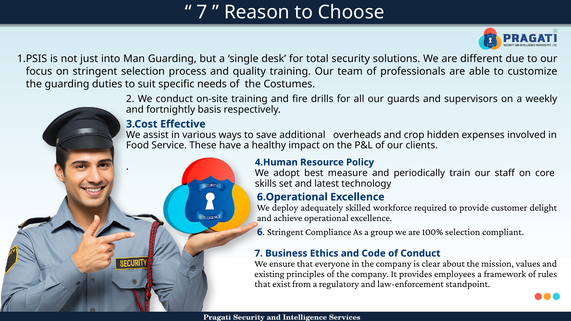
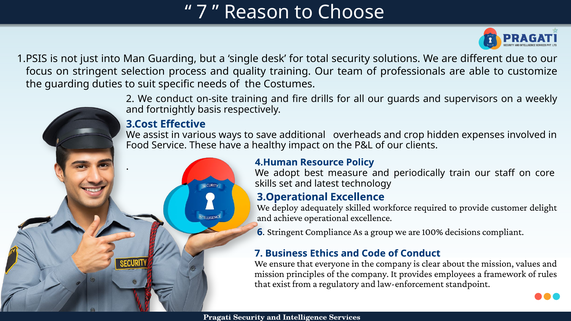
6.Operational: 6.Operational -> 3.Operational
100% selection: selection -> decisions
existing at (269, 274): existing -> mission
